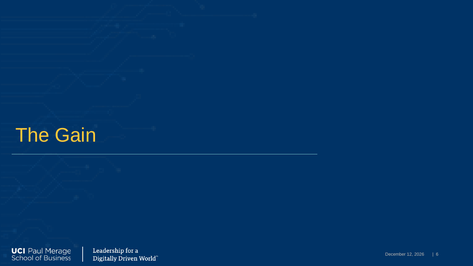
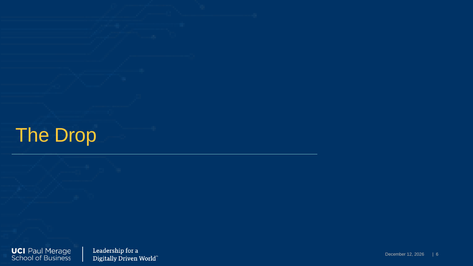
Gain: Gain -> Drop
